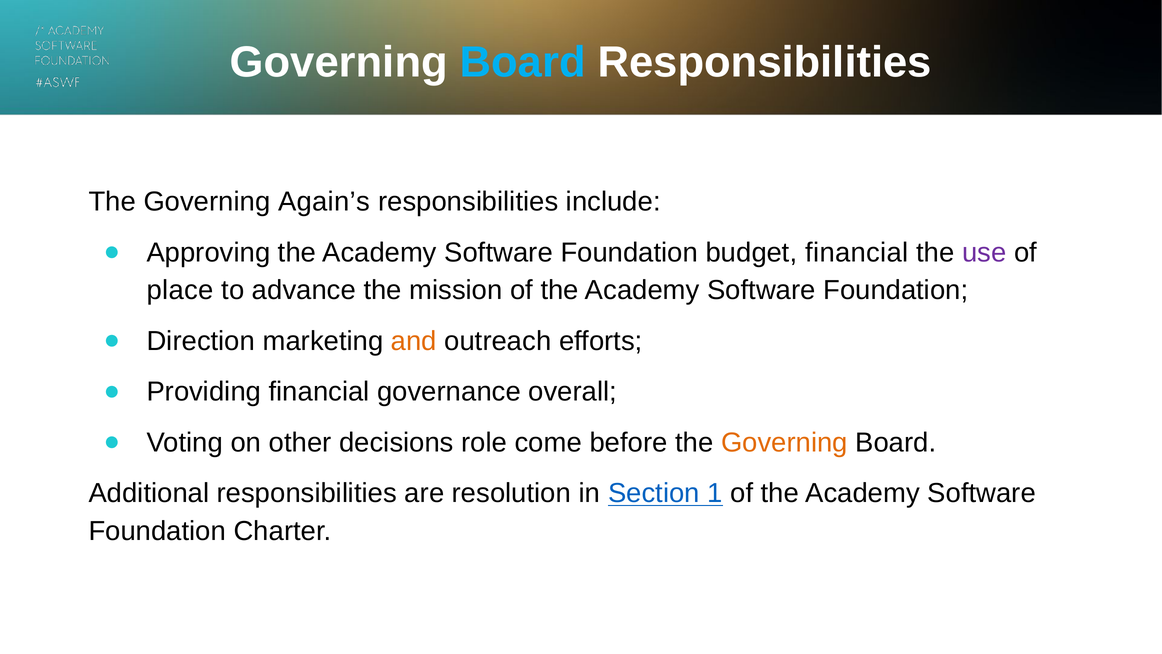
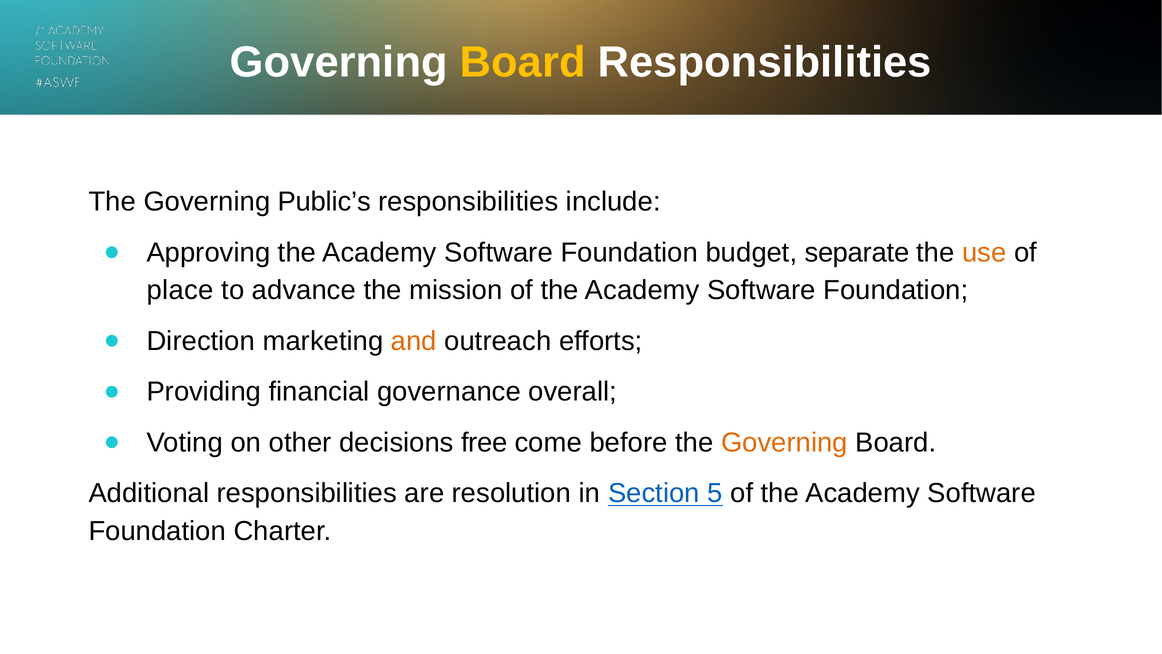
Board at (523, 62) colour: light blue -> yellow
Again’s: Again’s -> Public’s
budget financial: financial -> separate
use colour: purple -> orange
role: role -> free
1: 1 -> 5
